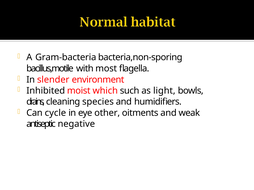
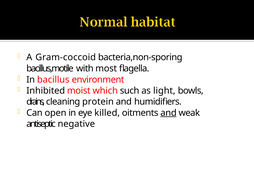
Gram-bacteria: Gram-bacteria -> Gram-coccoid
slender: slender -> bacillus
species: species -> protein
cycle: cycle -> open
other: other -> killed
and at (168, 113) underline: none -> present
